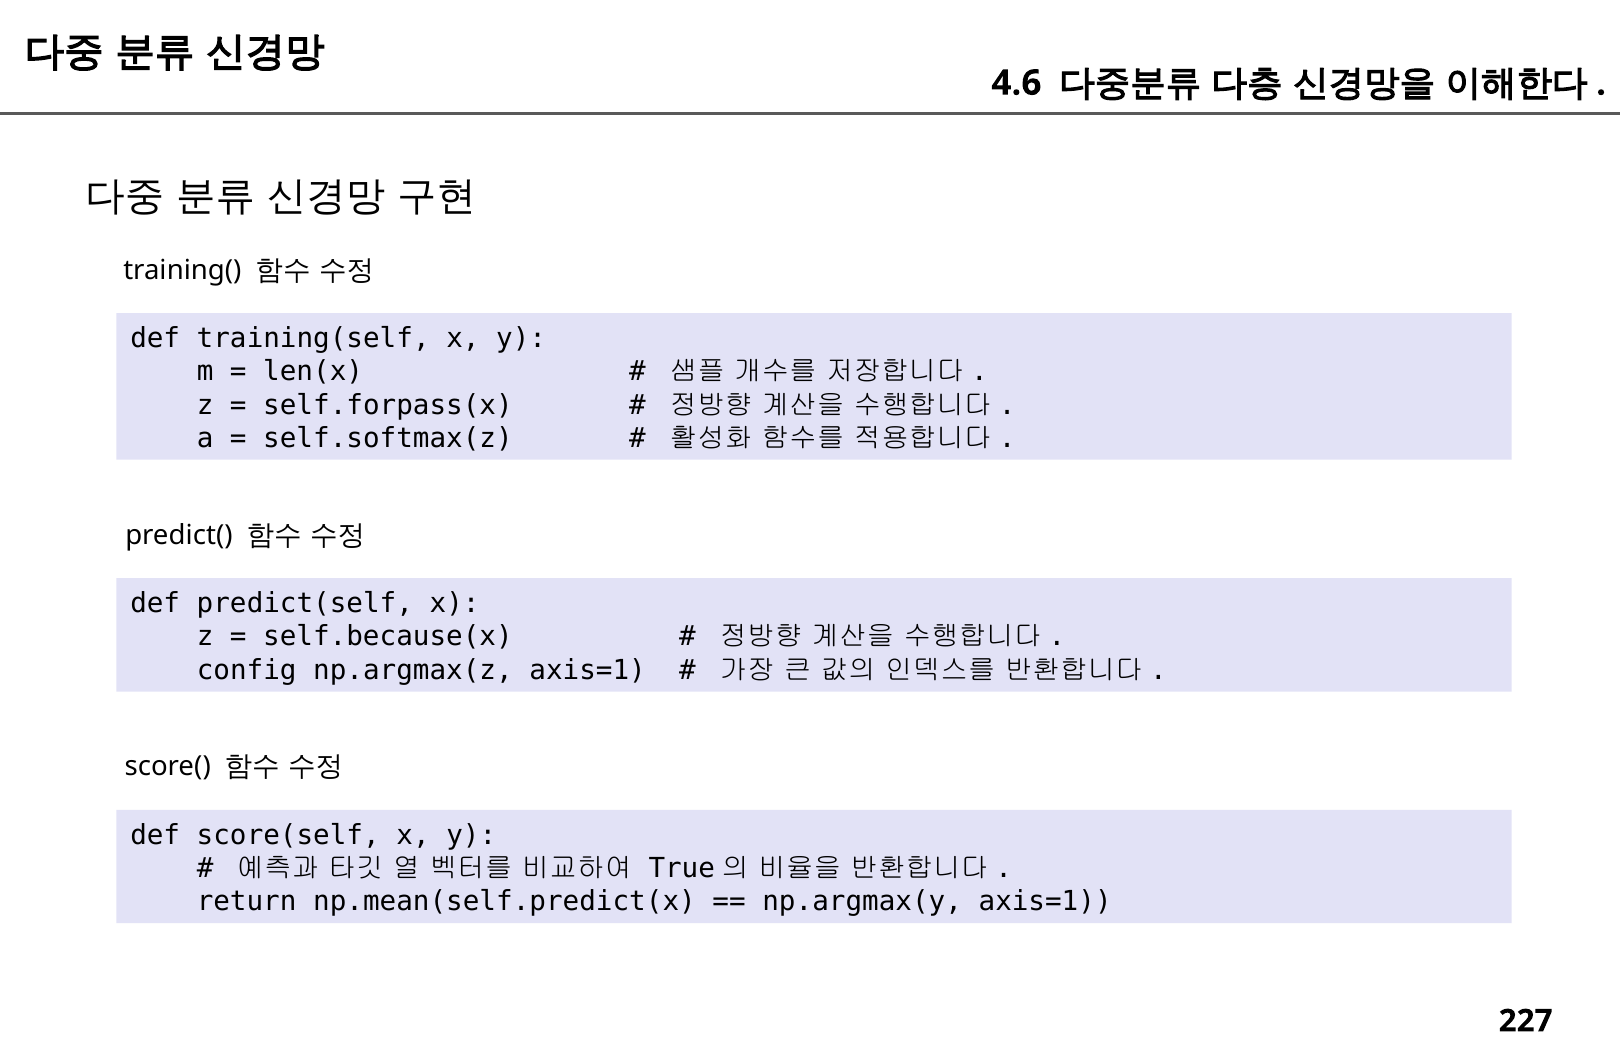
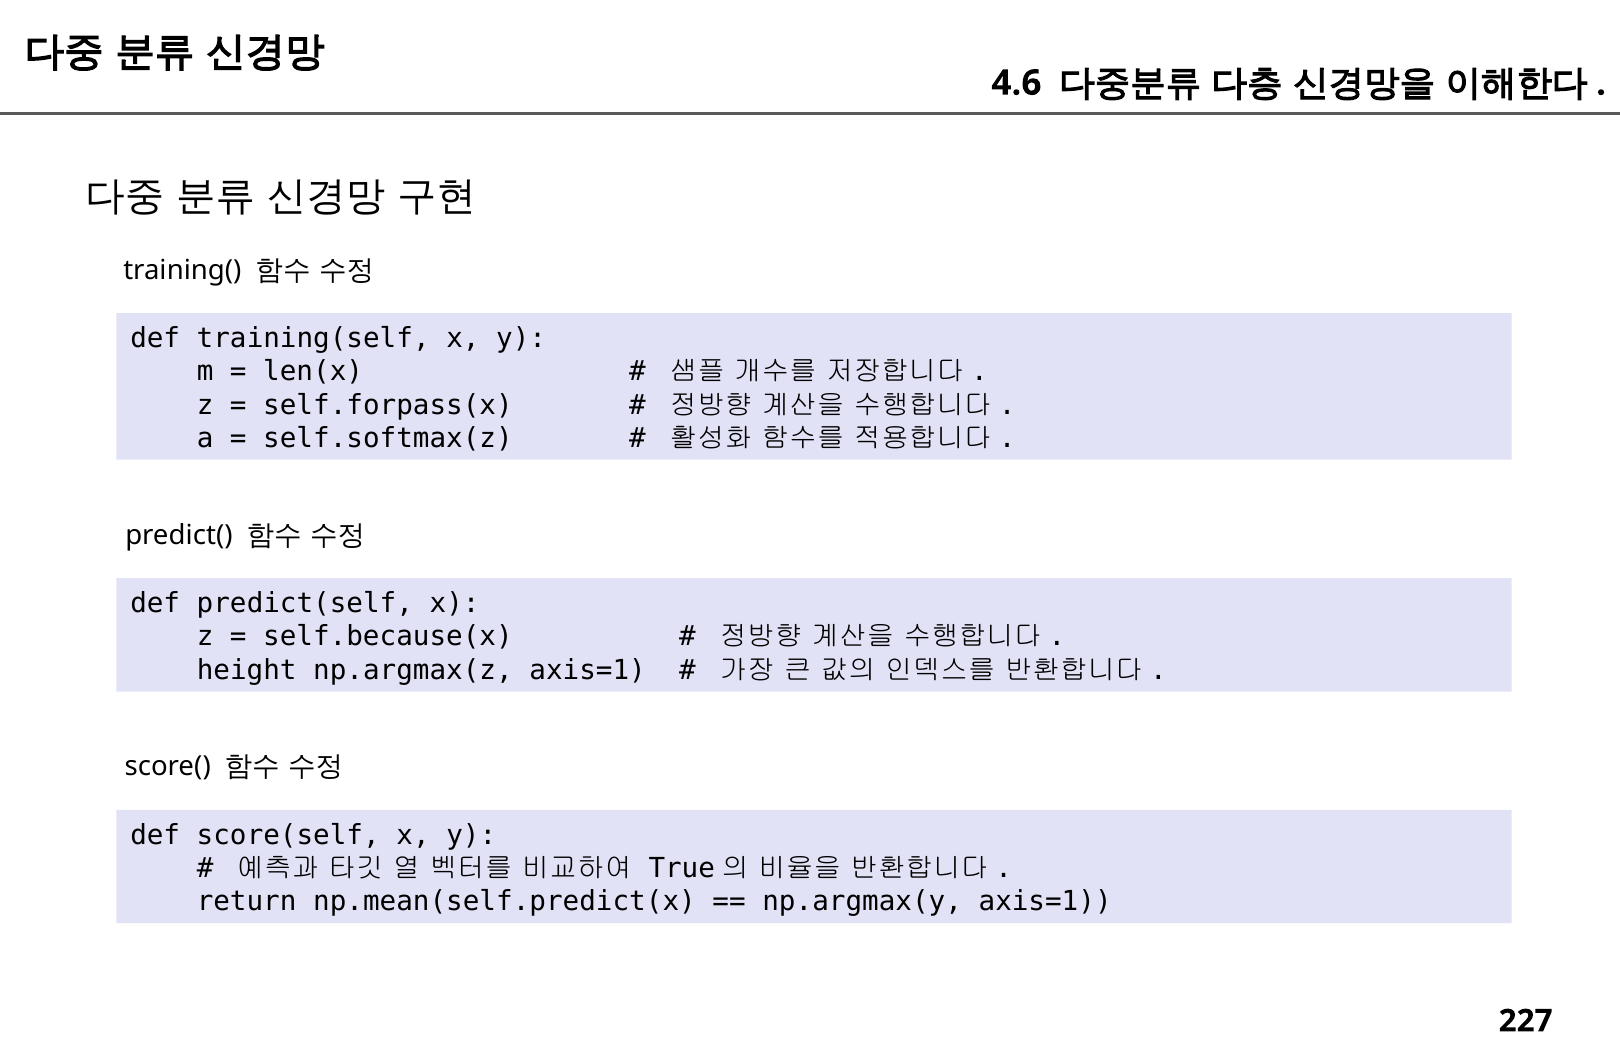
config: config -> height
